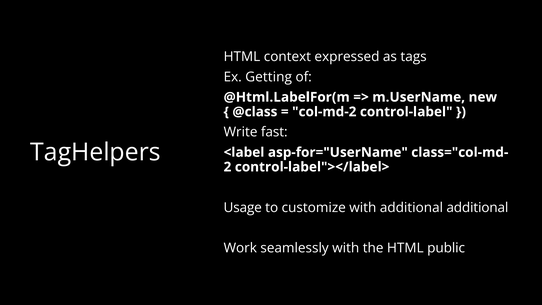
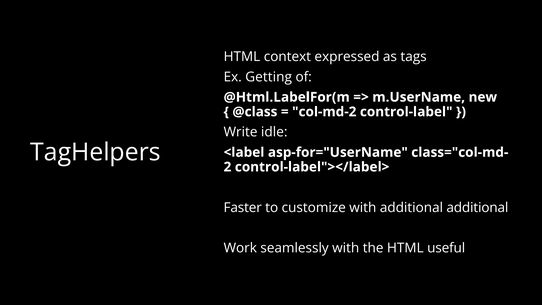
fast: fast -> idle
Usage: Usage -> Faster
public: public -> useful
